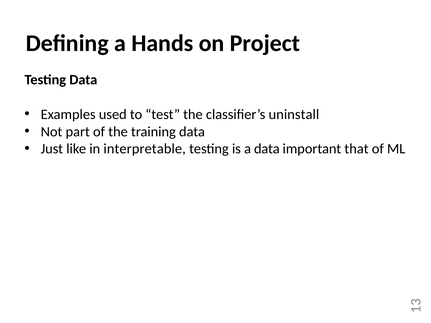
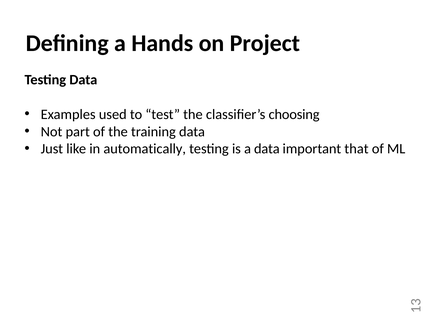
uninstall: uninstall -> choosing
interpretable: interpretable -> automatically
